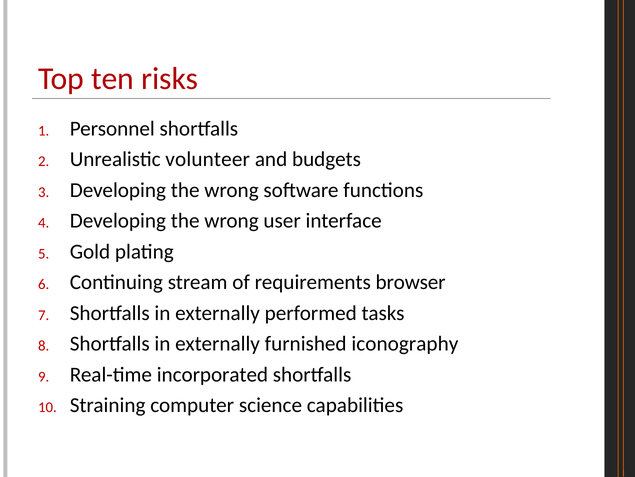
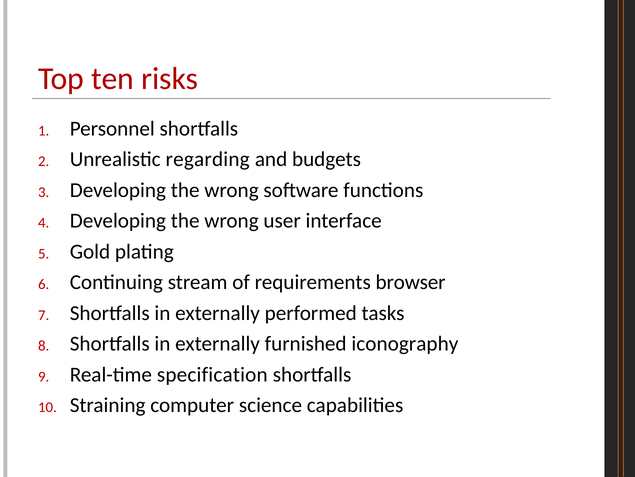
volunteer: volunteer -> regarding
incorporated: incorporated -> specification
